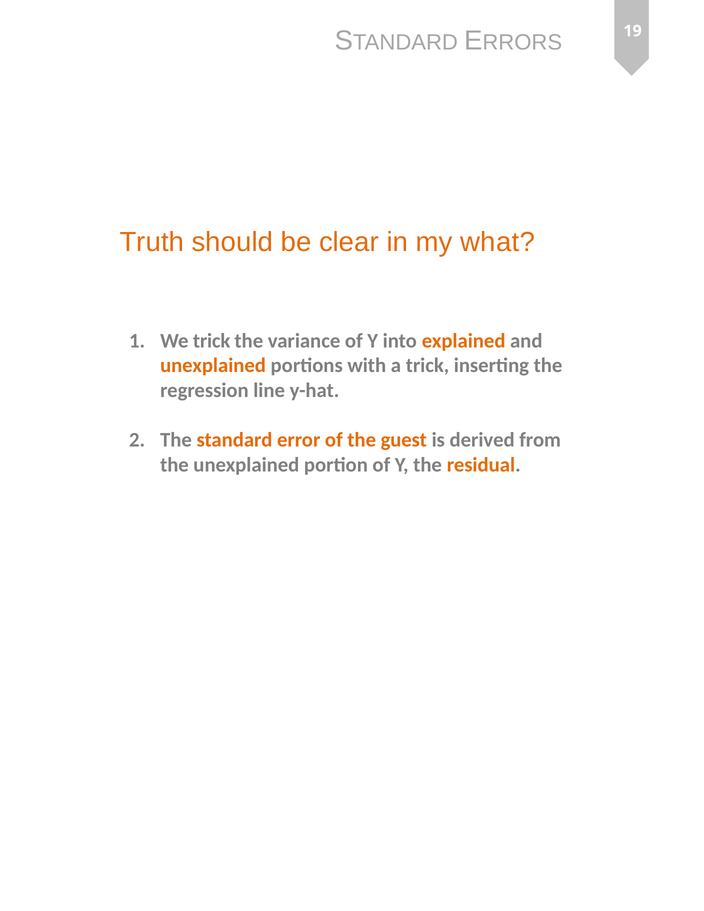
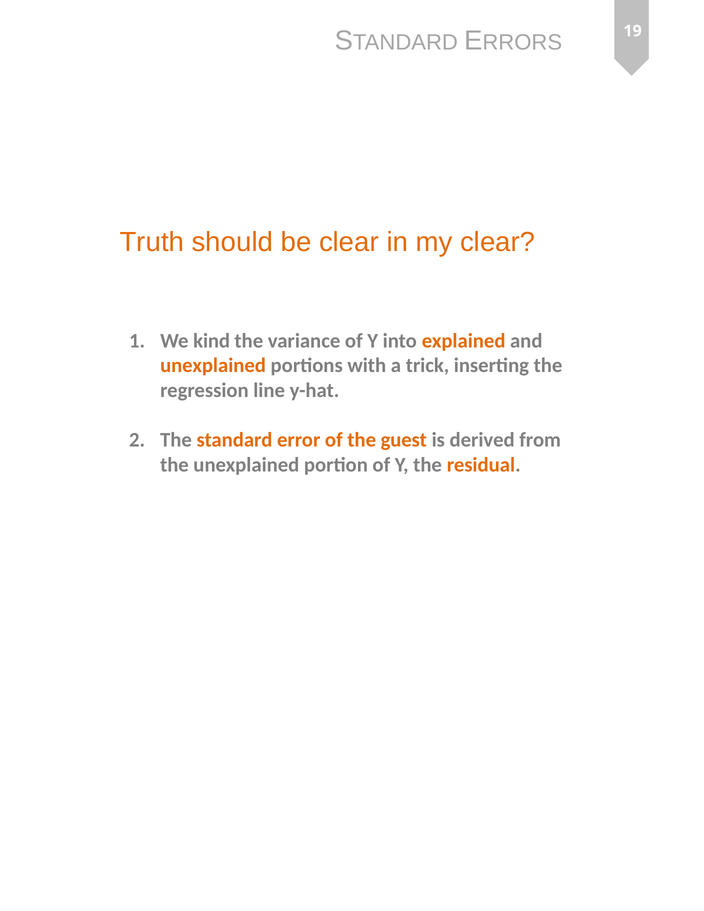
my what: what -> clear
We trick: trick -> kind
